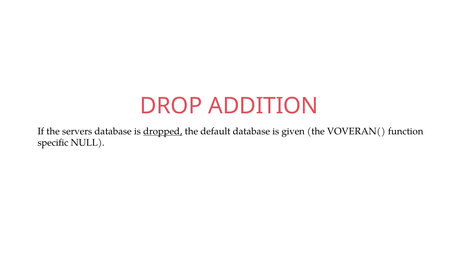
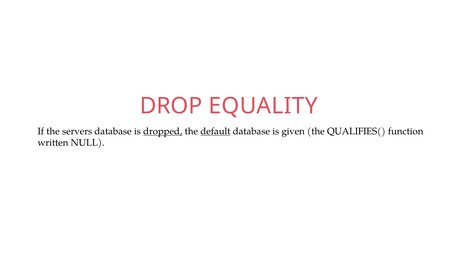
ADDITION: ADDITION -> EQUALITY
default underline: none -> present
VOVERAN(: VOVERAN( -> QUALIFIES(
specific: specific -> written
